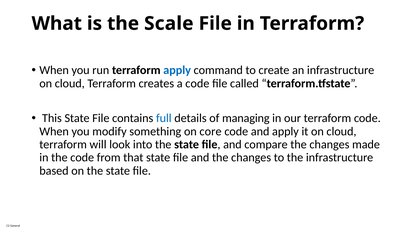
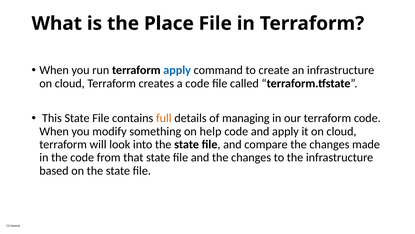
Scale: Scale -> Place
full colour: blue -> orange
core: core -> help
